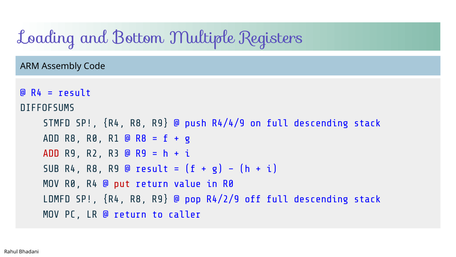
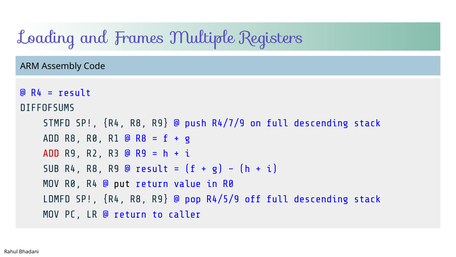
Bottom: Bottom -> Frames
R4/4/9: R4/4/9 -> R4/7/9
put colour: red -> black
R4/2/9: R4/2/9 -> R4/5/9
